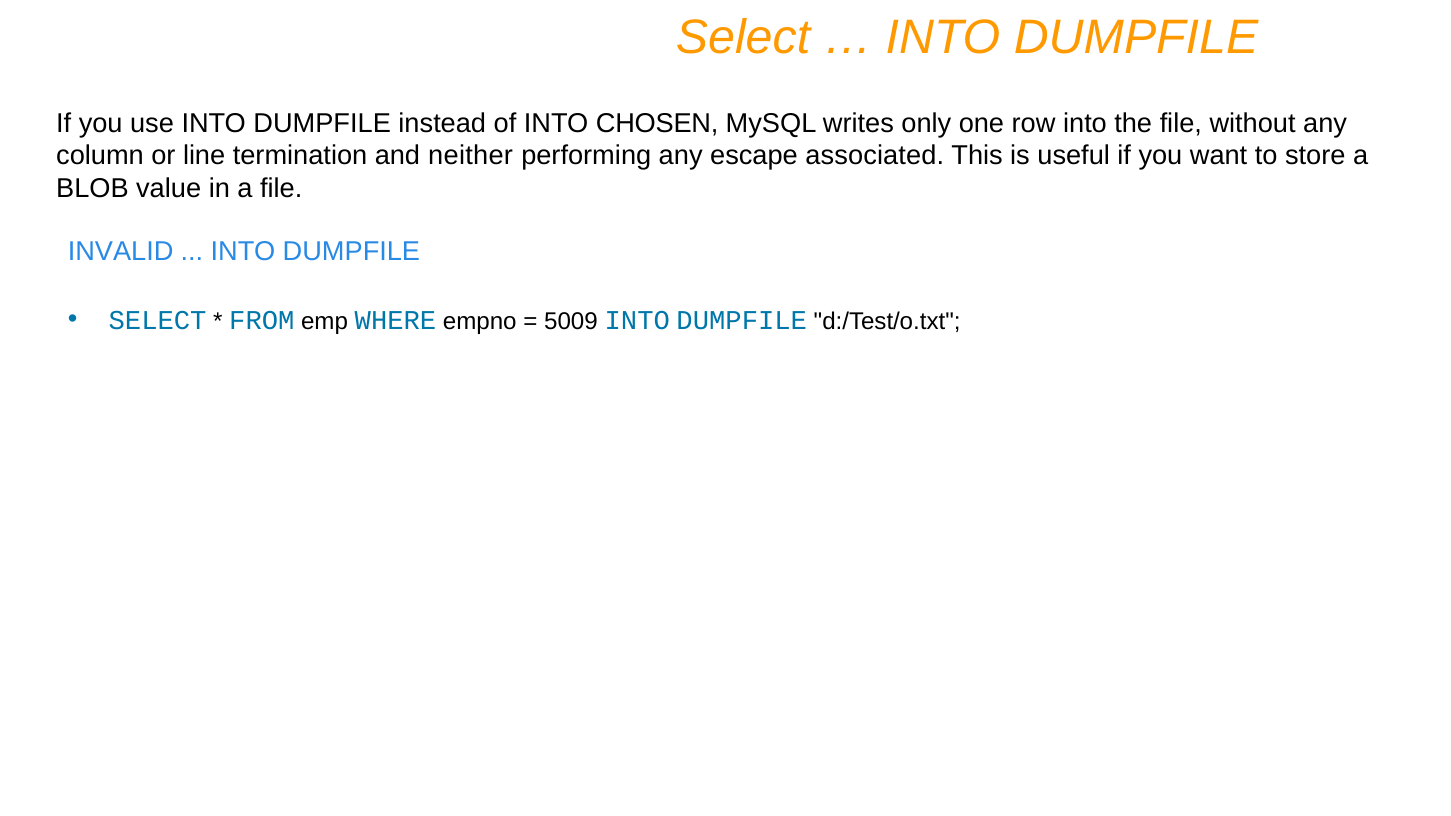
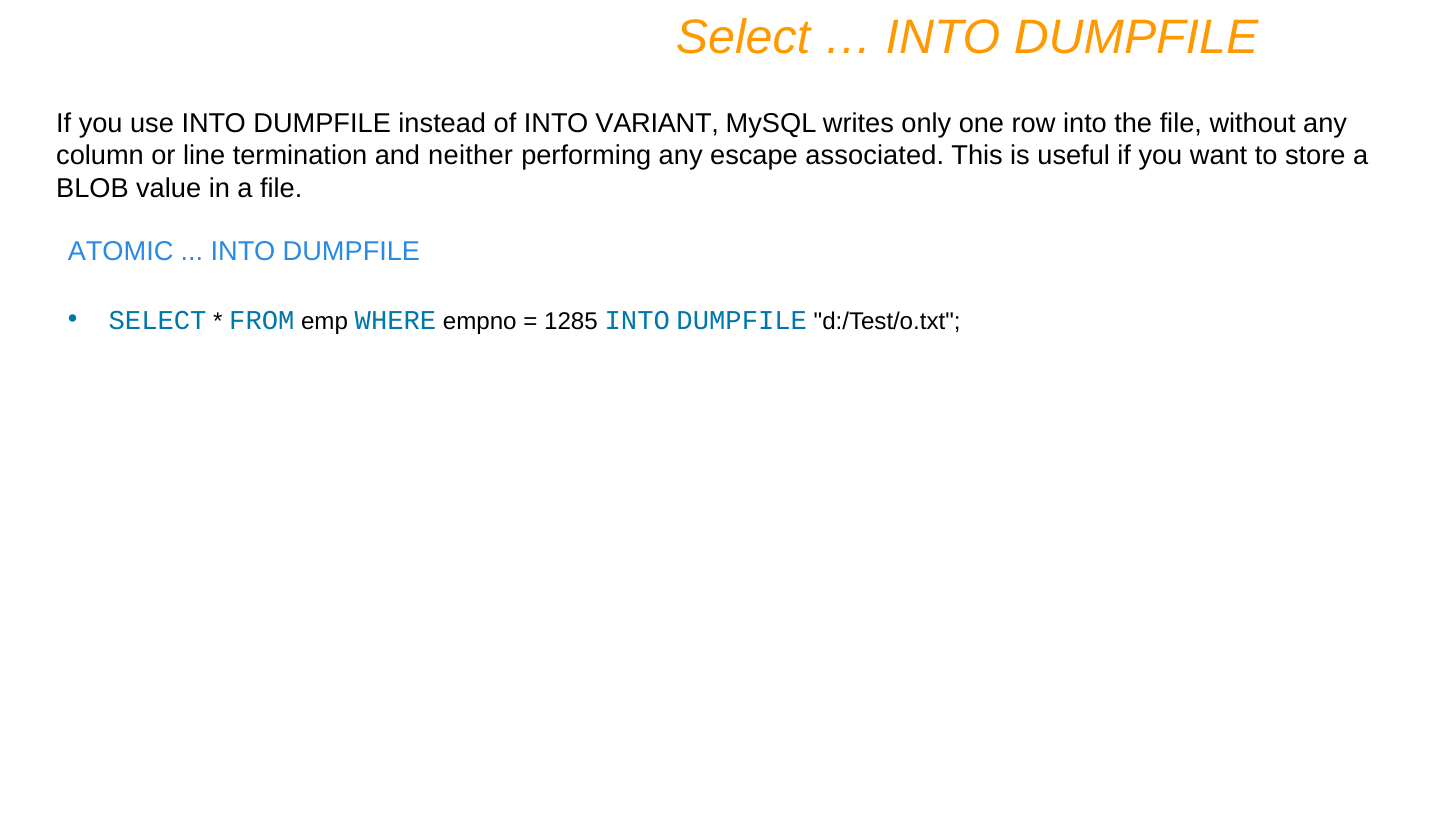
CHOSEN: CHOSEN -> VARIANT
INVALID: INVALID -> ATOMIC
5009: 5009 -> 1285
